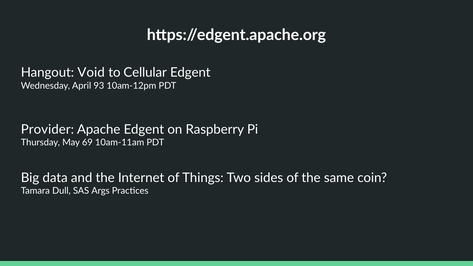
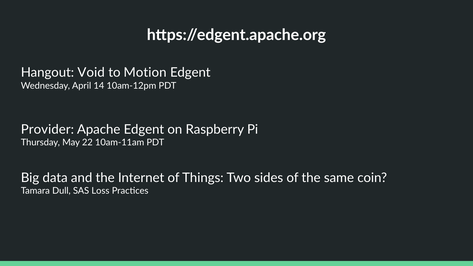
Cellular: Cellular -> Motion
93: 93 -> 14
69: 69 -> 22
Args: Args -> Loss
